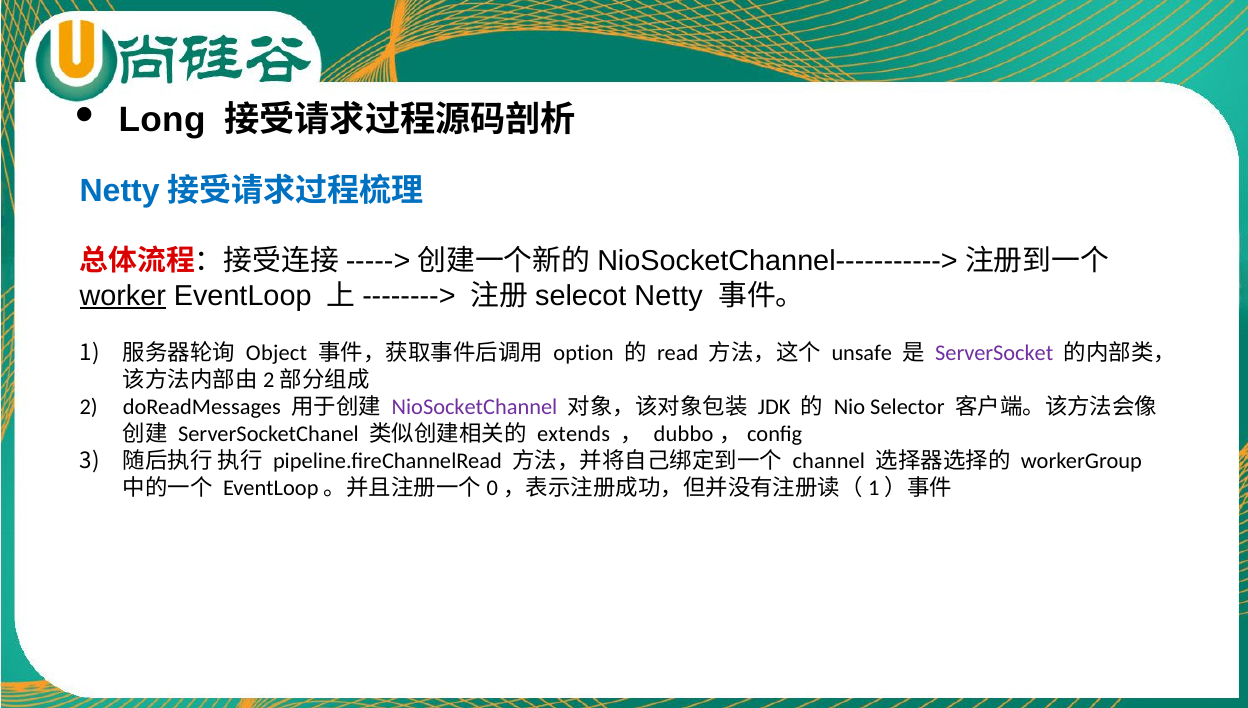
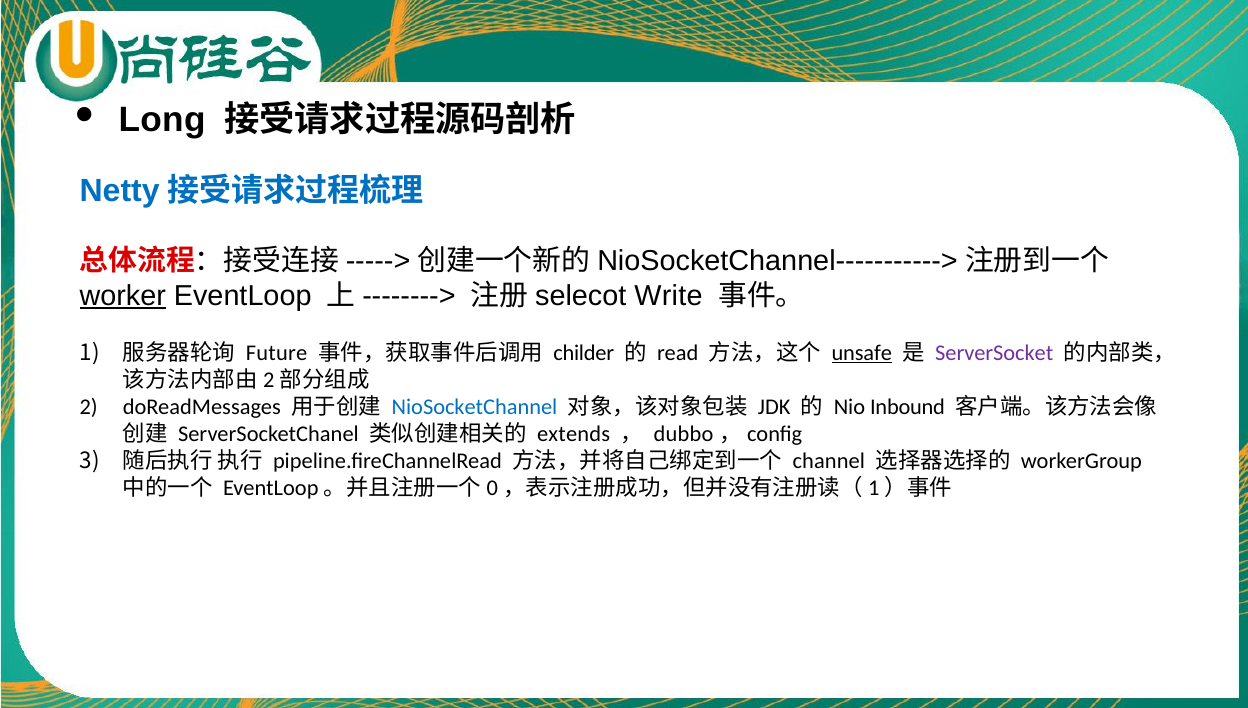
Netty: Netty -> Write
Object: Object -> Future
option: option -> childer
unsafe underline: none -> present
NioSocketChannel colour: purple -> blue
Selector: Selector -> Inbound
